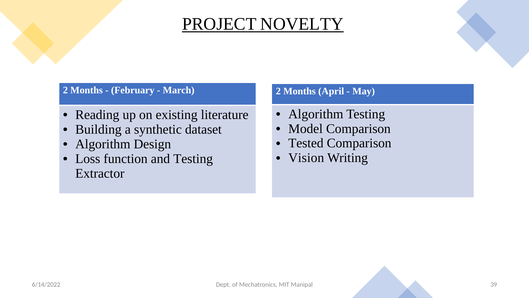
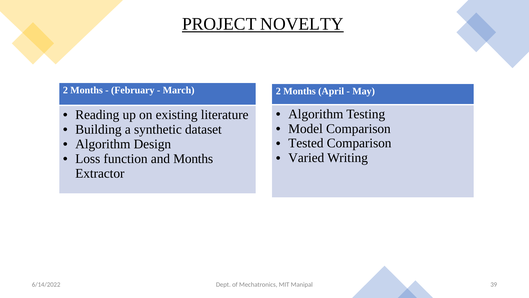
Vision: Vision -> Varied
and Testing: Testing -> Months
